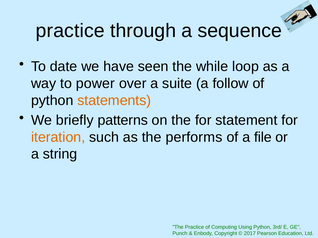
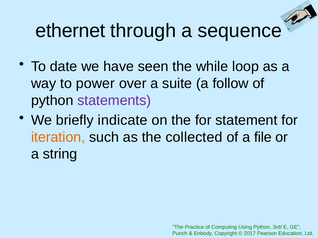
practice at (70, 31): practice -> ethernet
statements colour: orange -> purple
patterns: patterns -> indicate
performs: performs -> collected
